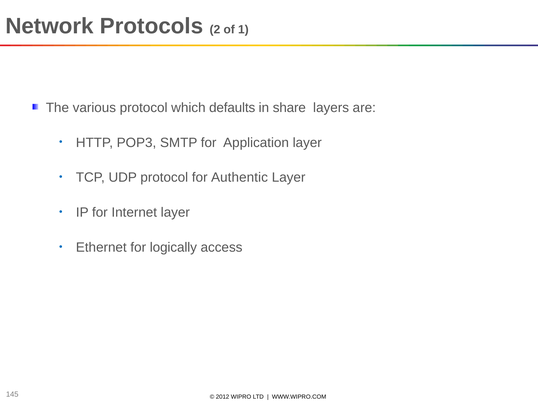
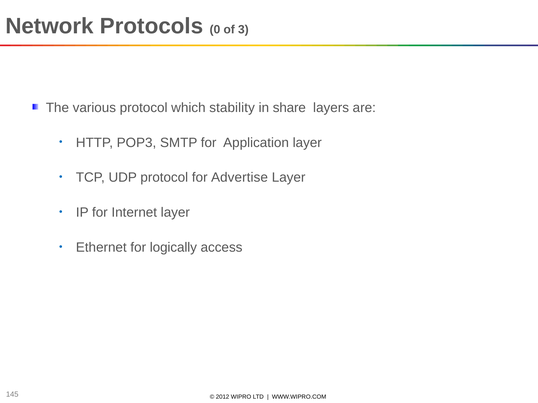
2: 2 -> 0
1: 1 -> 3
defaults: defaults -> stability
Authentic: Authentic -> Advertise
